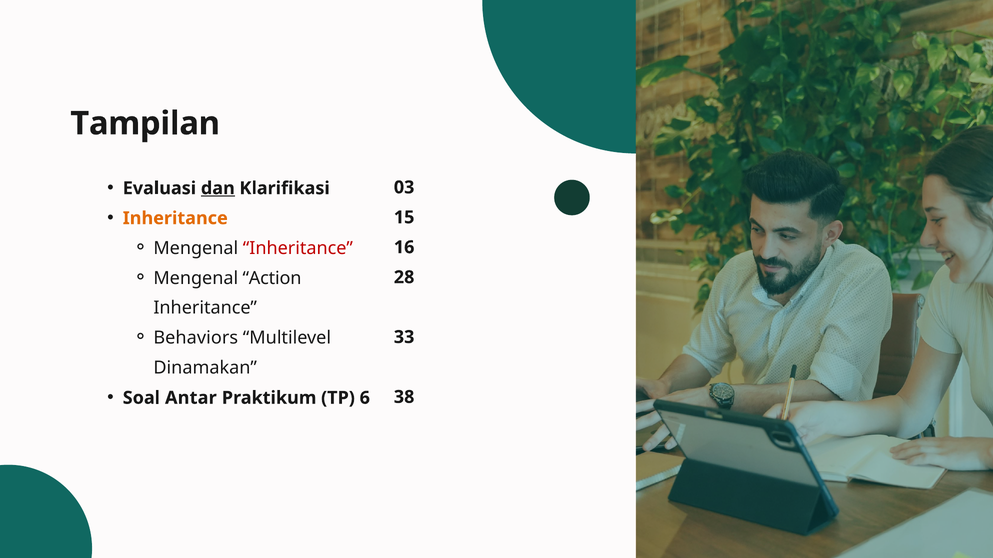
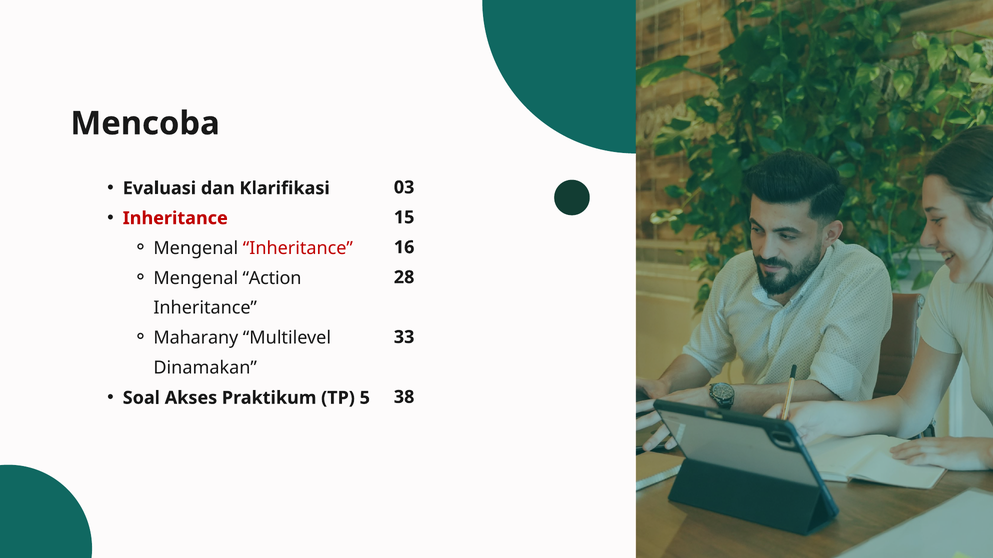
Tampilan: Tampilan -> Mencoba
dan underline: present -> none
Inheritance at (175, 218) colour: orange -> red
Behaviors: Behaviors -> Maharany
Antar: Antar -> Akses
6: 6 -> 5
